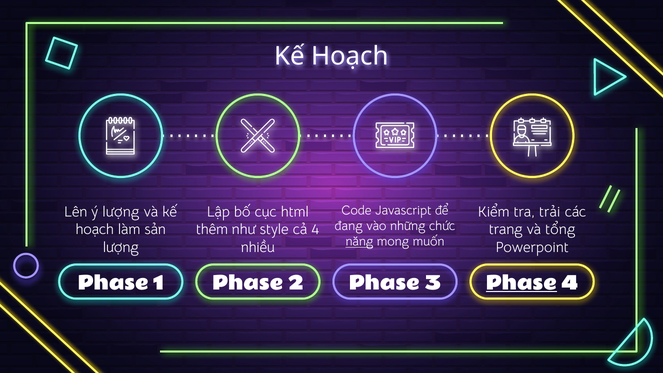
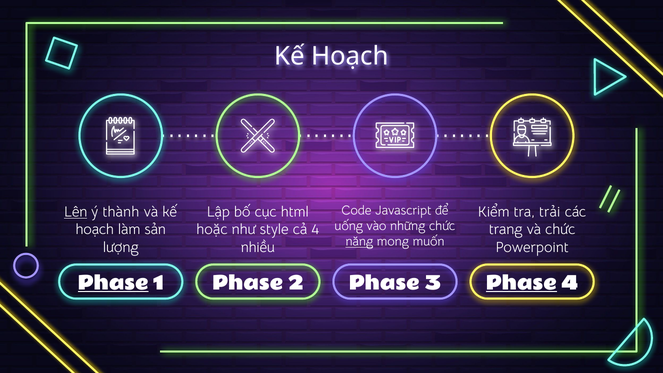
Lên underline: none -> present
ý lượng: lượng -> thành
đang: đang -> uống
thêm: thêm -> hoặc
và tổng: tổng -> chức
Phase at (113, 283) underline: none -> present
